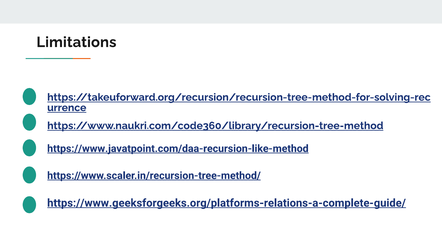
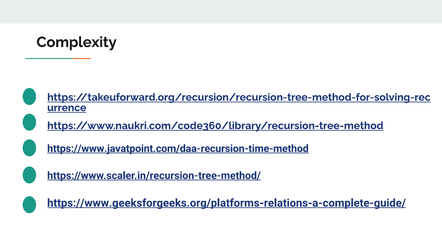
Limitations: Limitations -> Complexity
https://www.javatpoint.com/daa-recursion-like-method: https://www.javatpoint.com/daa-recursion-like-method -> https://www.javatpoint.com/daa-recursion-time-method
